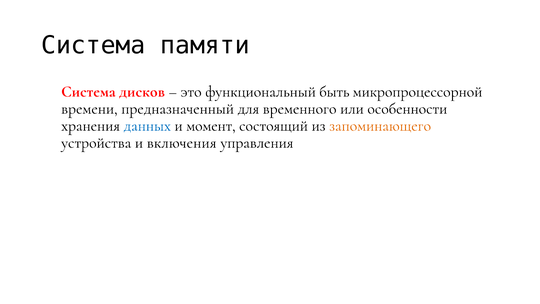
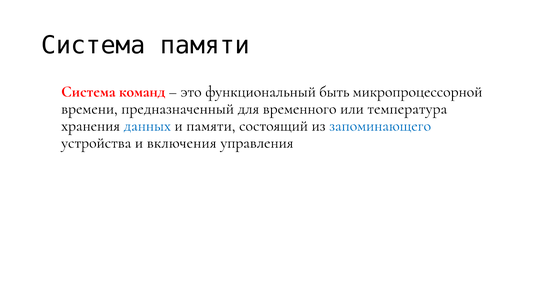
дисков: дисков -> команд
особенности: особенности -> температура
и момент: момент -> памяти
запоминающего colour: orange -> blue
